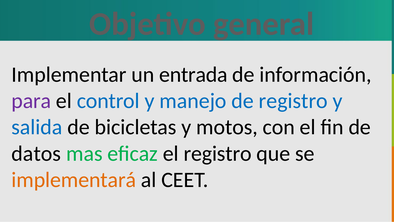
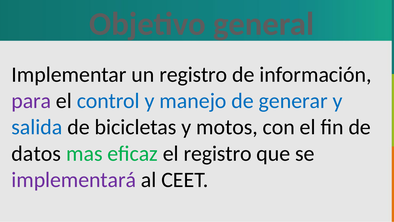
un entrada: entrada -> registro
de registro: registro -> generar
implementará colour: orange -> purple
